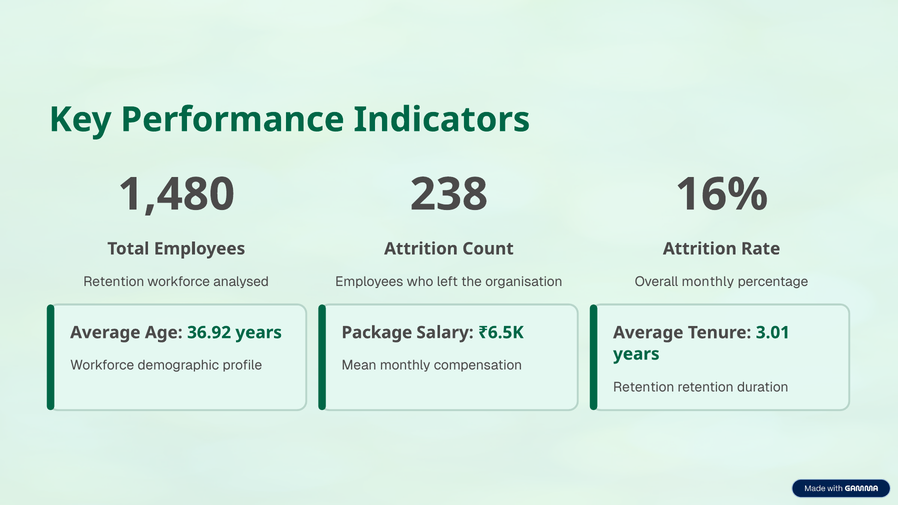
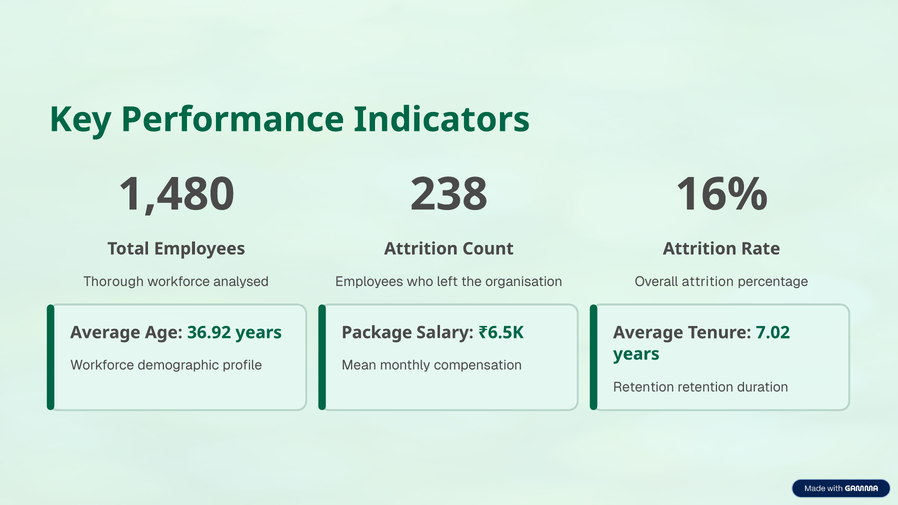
Retention at (114, 282): Retention -> Thorough
Overall monthly: monthly -> attrition
3.01: 3.01 -> 7.02
